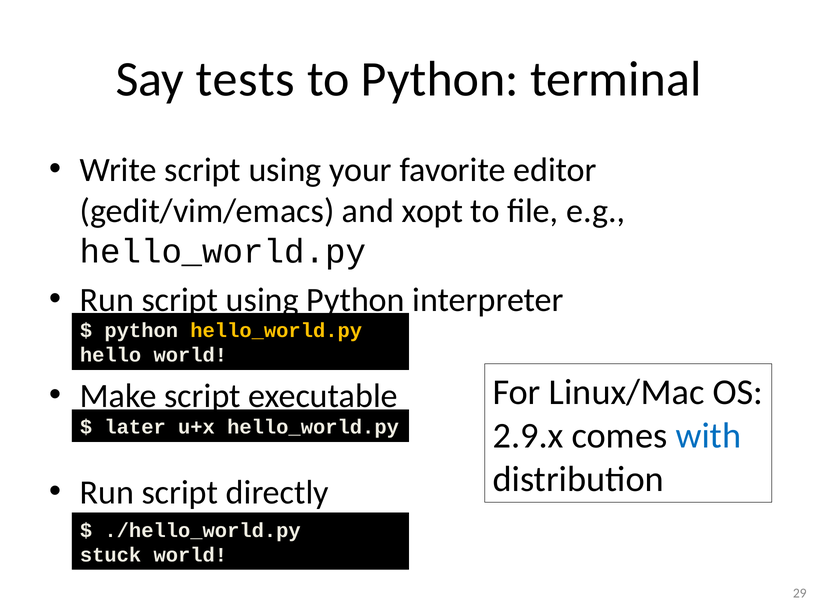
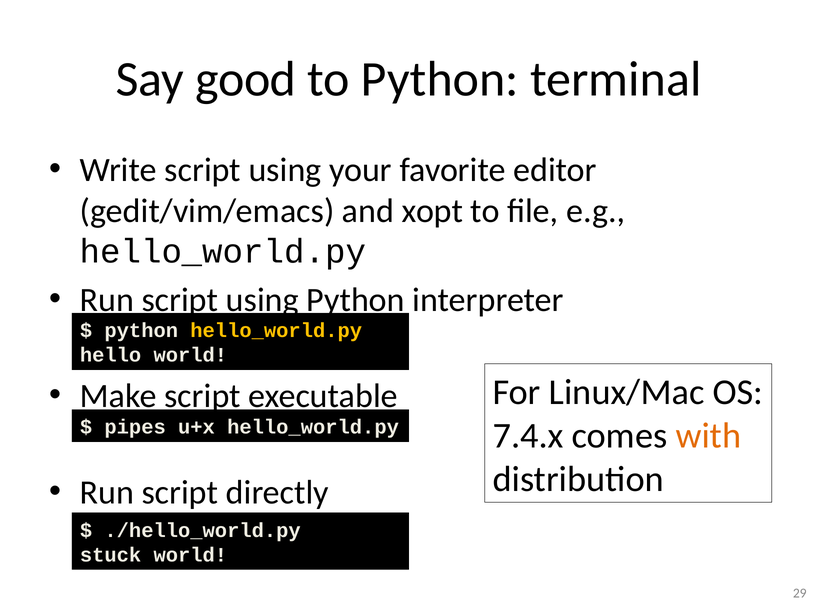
tests: tests -> good
later: later -> pipes
2.9.x: 2.9.x -> 7.4.x
with colour: blue -> orange
